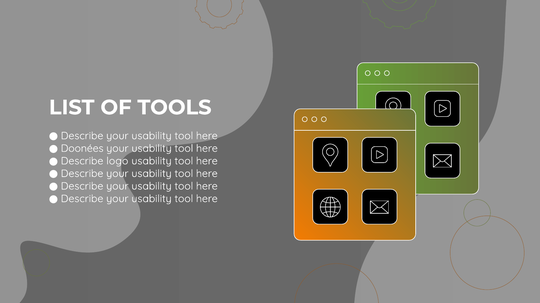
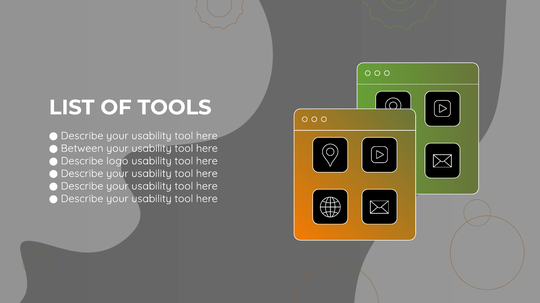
Doonées: Doonées -> Between
